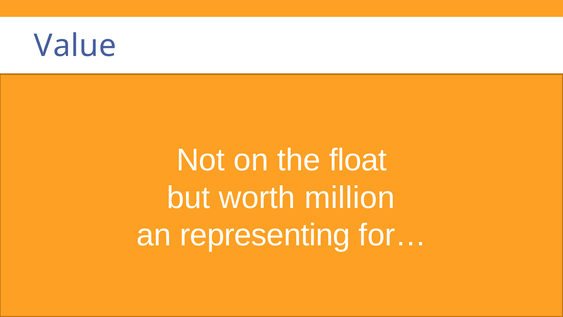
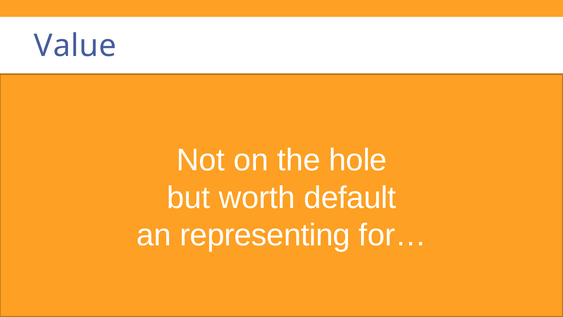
float: float -> hole
million: million -> default
